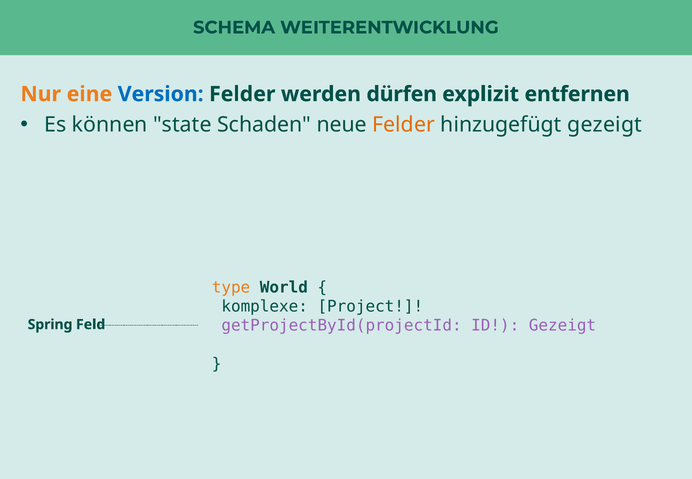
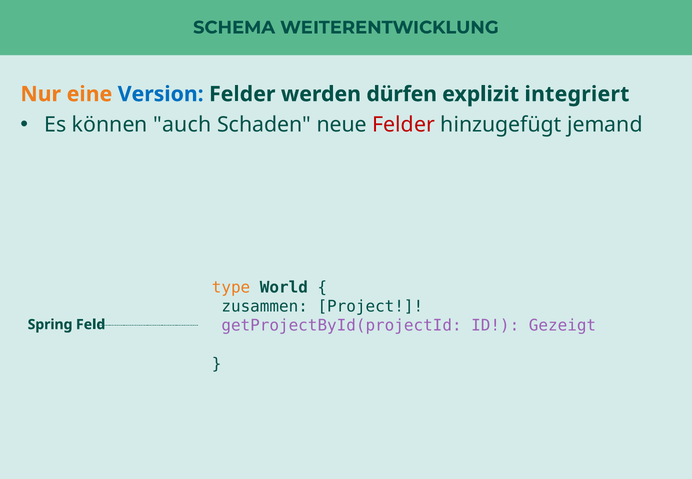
entfernen: entfernen -> integriert
state: state -> auch
Felder at (404, 125) colour: orange -> red
hinzugefügt gezeigt: gezeigt -> jemand
komplexe: komplexe -> zusammen
